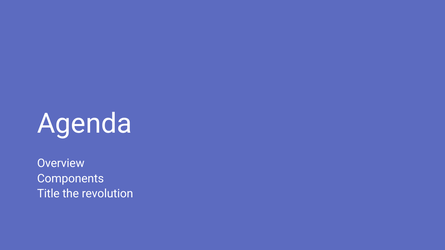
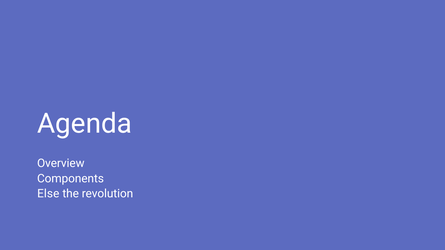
Title: Title -> Else
